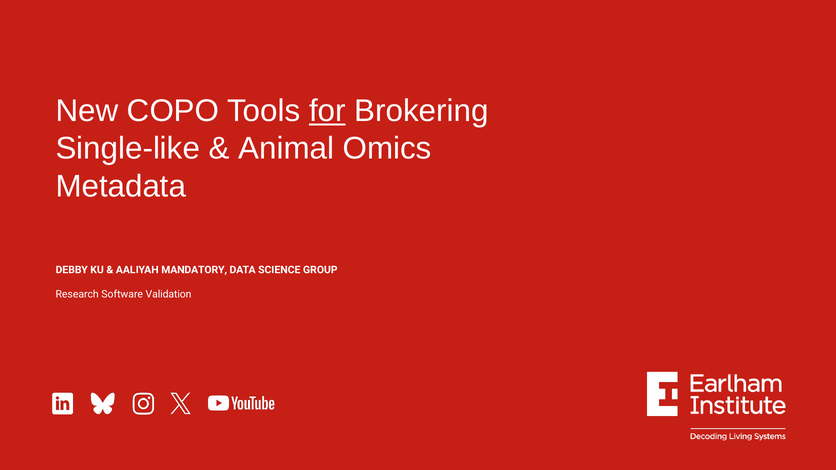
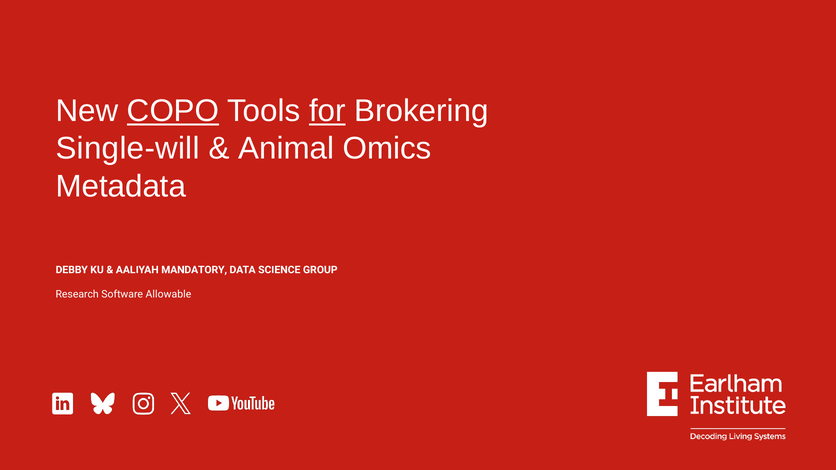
COPO underline: none -> present
Single-like: Single-like -> Single-will
Validation: Validation -> Allowable
